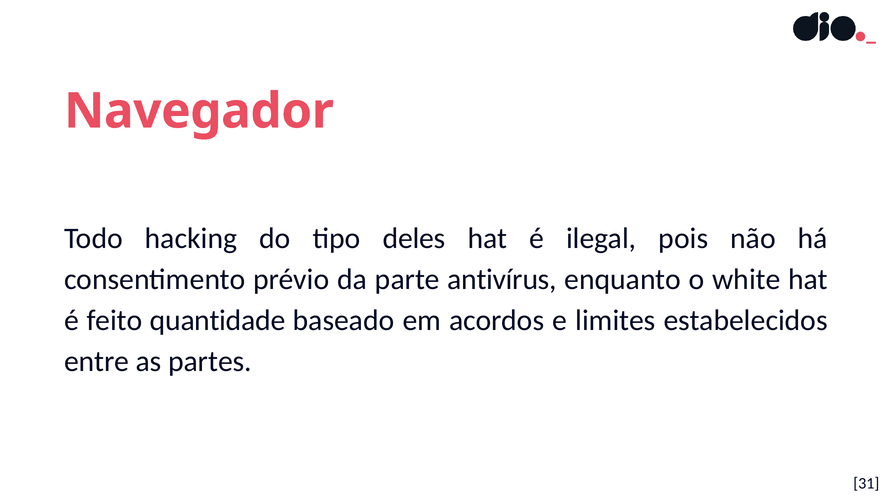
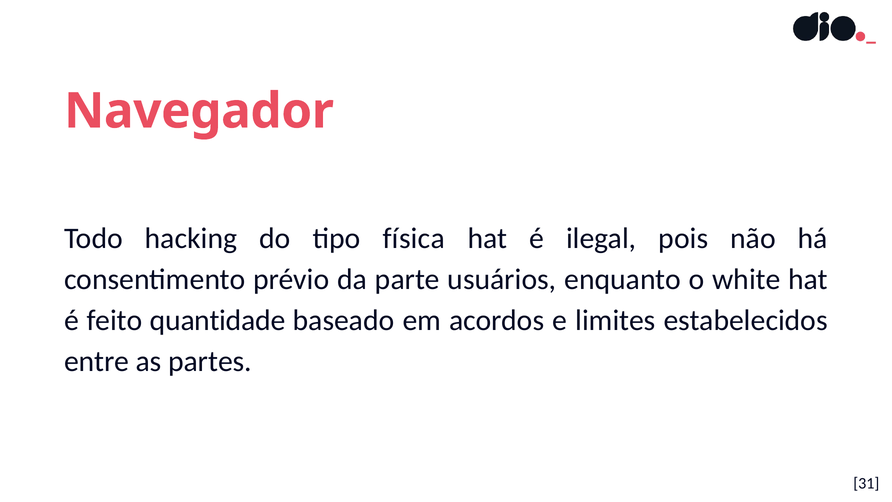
deles: deles -> física
antivírus: antivírus -> usuários
